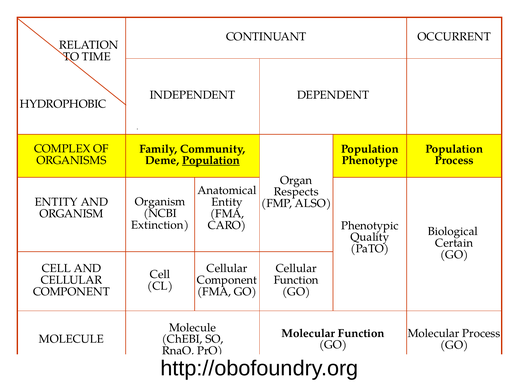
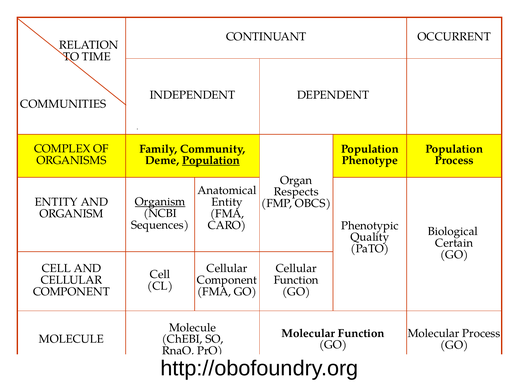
HYDROPHOBIC: HYDROPHOBIC -> COMMUNITIES
Organism at (160, 202) underline: none -> present
ALSO: ALSO -> OBCS
Extinction: Extinction -> Sequences
